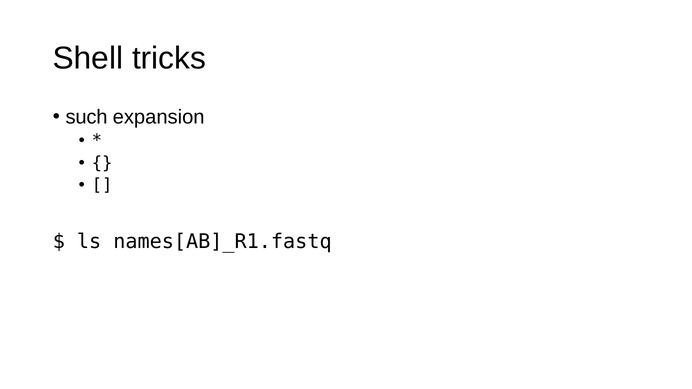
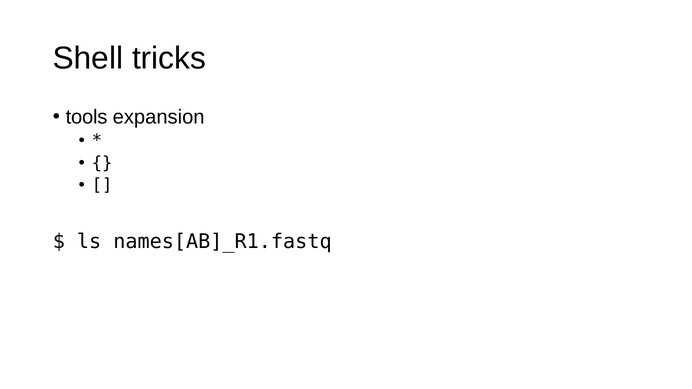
such: such -> tools
